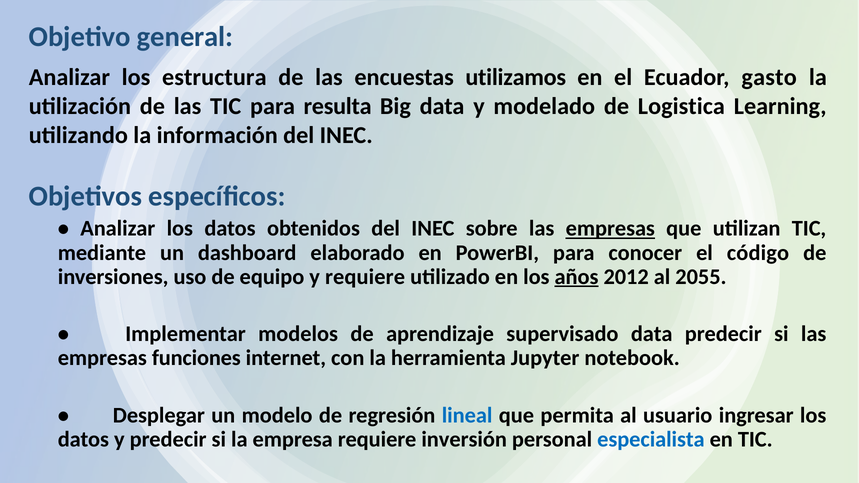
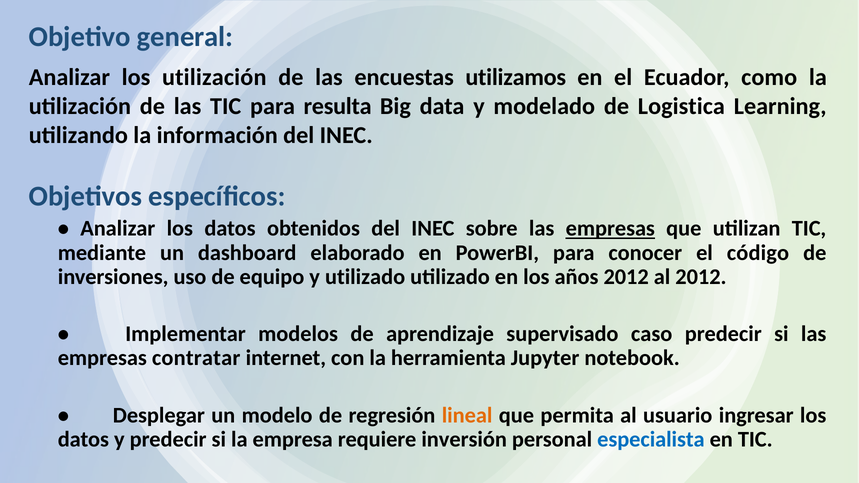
los estructura: estructura -> utilización
gasto: gasto -> como
y requiere: requiere -> utilizado
años underline: present -> none
al 2055: 2055 -> 2012
supervisado data: data -> caso
funciones: funciones -> contratar
lineal colour: blue -> orange
